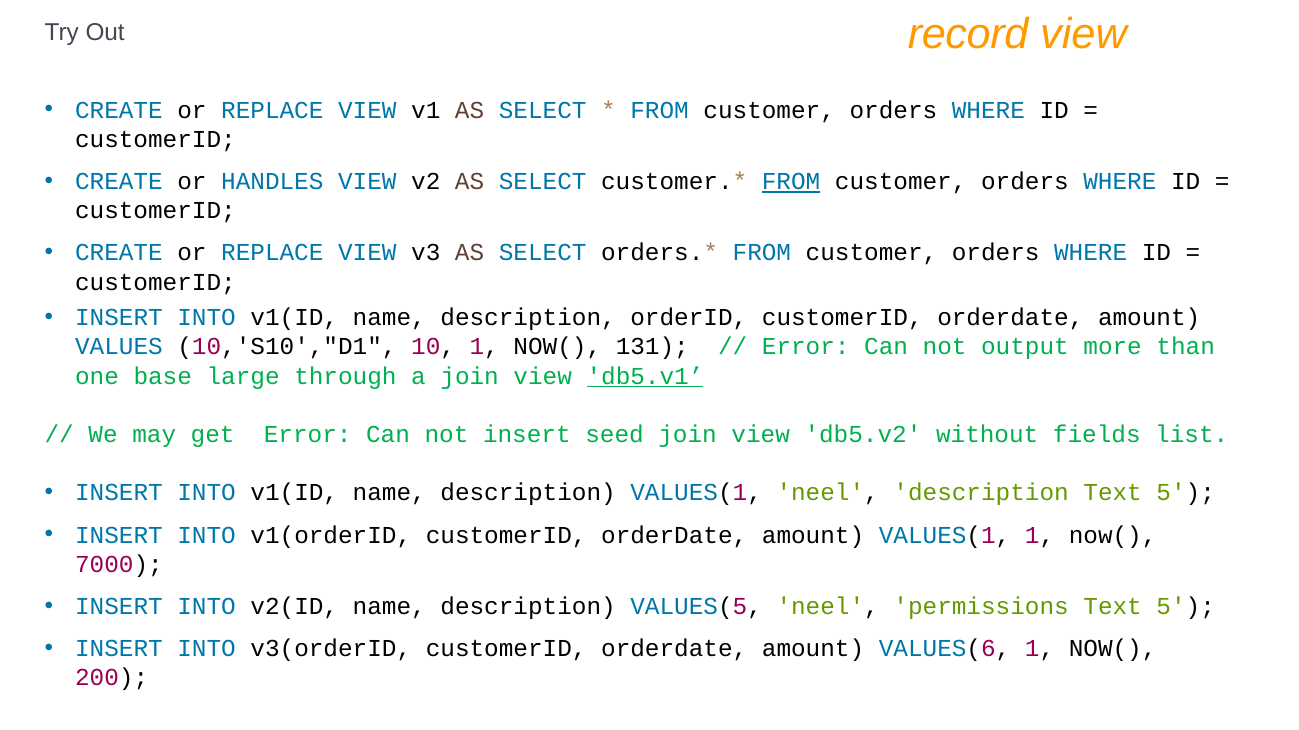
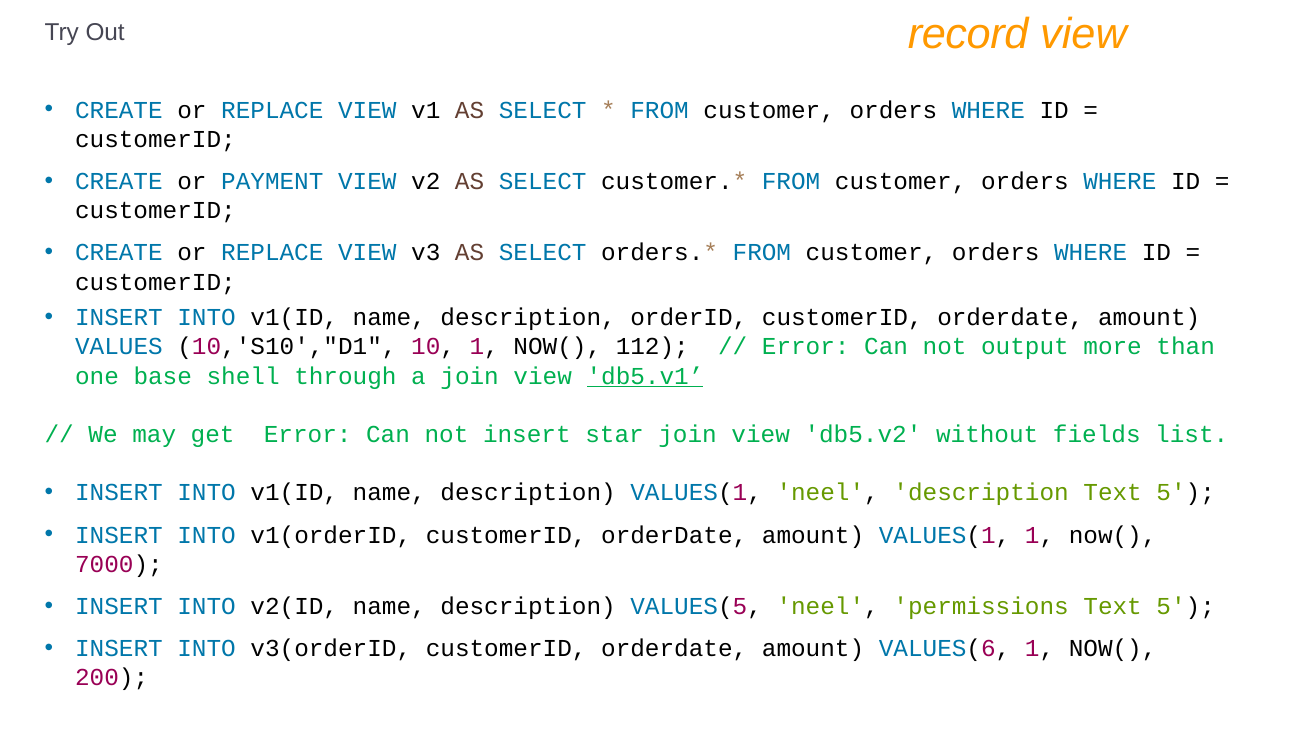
HANDLES: HANDLES -> PAYMENT
FROM at (791, 182) underline: present -> none
131: 131 -> 112
large: large -> shell
seed: seed -> star
